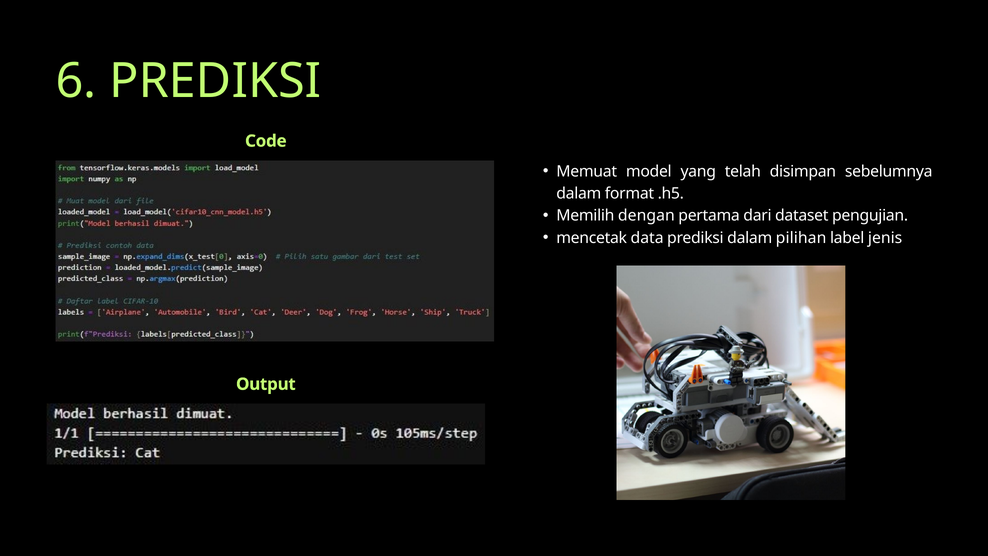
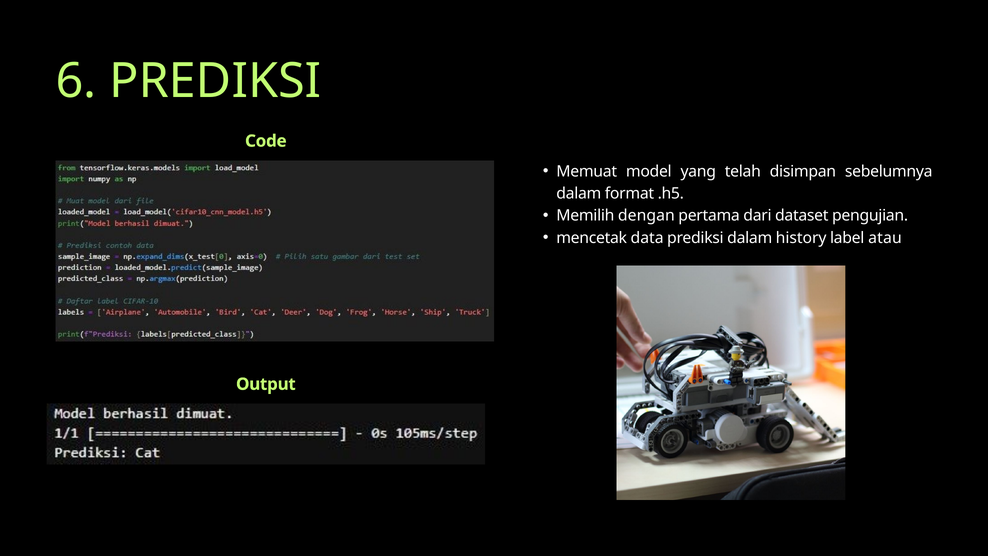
pilihan: pilihan -> history
jenis: jenis -> atau
